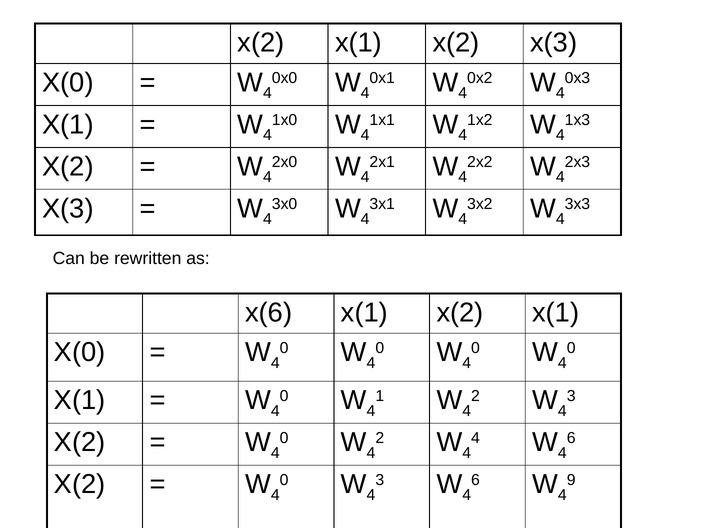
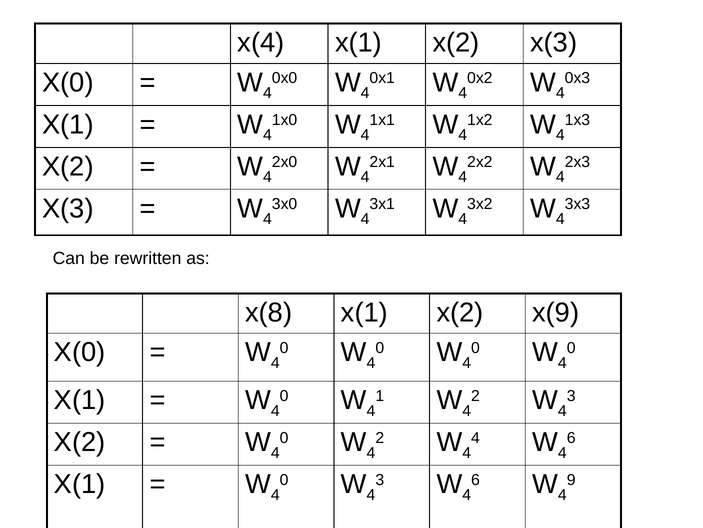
x(2 at (261, 43): x(2 -> x(4
x(6: x(6 -> x(8
x(1 x(2 x(1: x(1 -> x(9
X(2 at (80, 484): X(2 -> X(1
